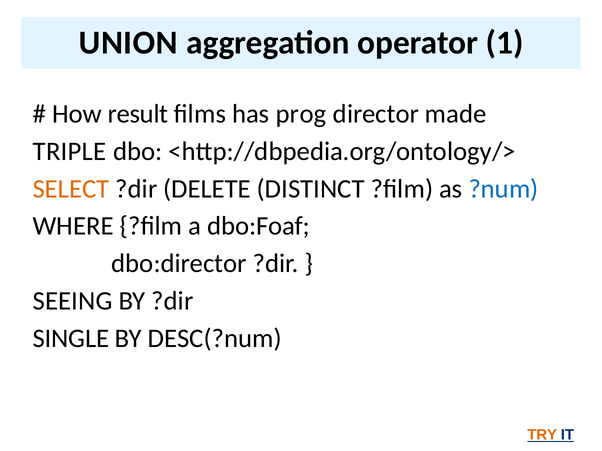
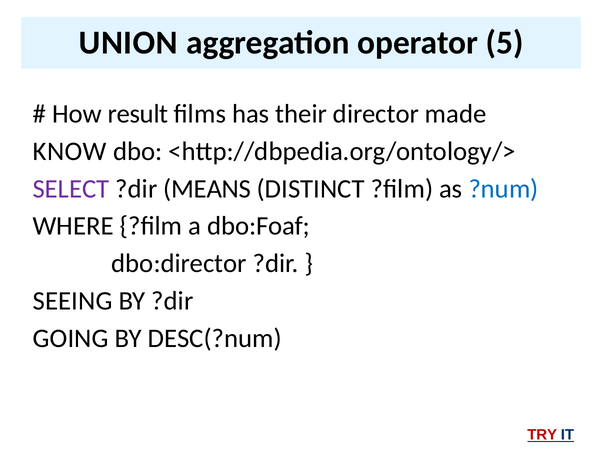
1: 1 -> 5
prog: prog -> their
TRIPLE: TRIPLE -> KNOW
SELECT colour: orange -> purple
DELETE: DELETE -> MEANS
SINGLE: SINGLE -> GOING
TRY colour: orange -> red
